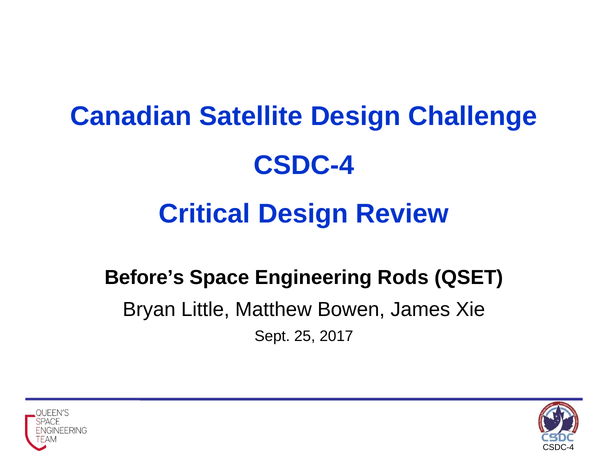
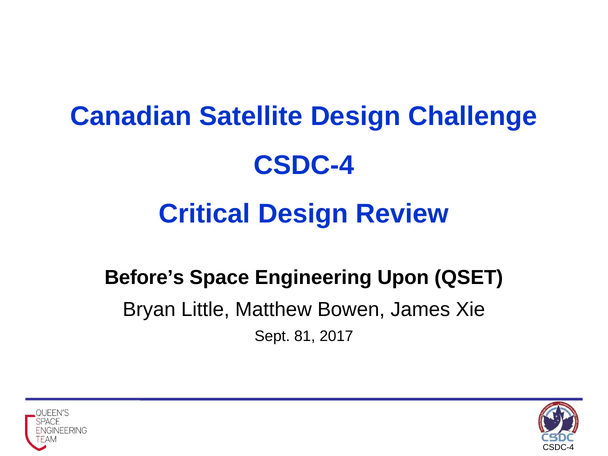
Rods: Rods -> Upon
25: 25 -> 81
